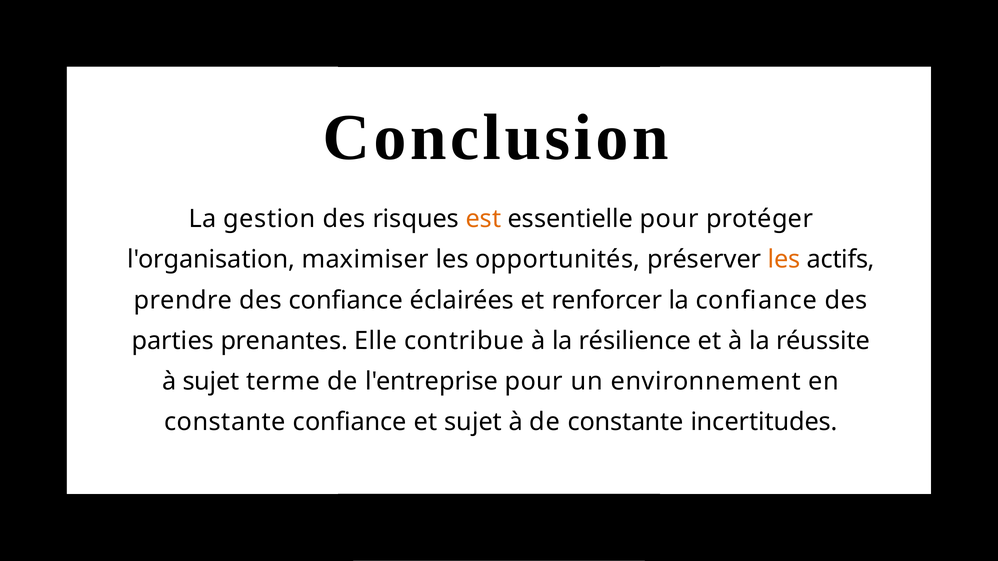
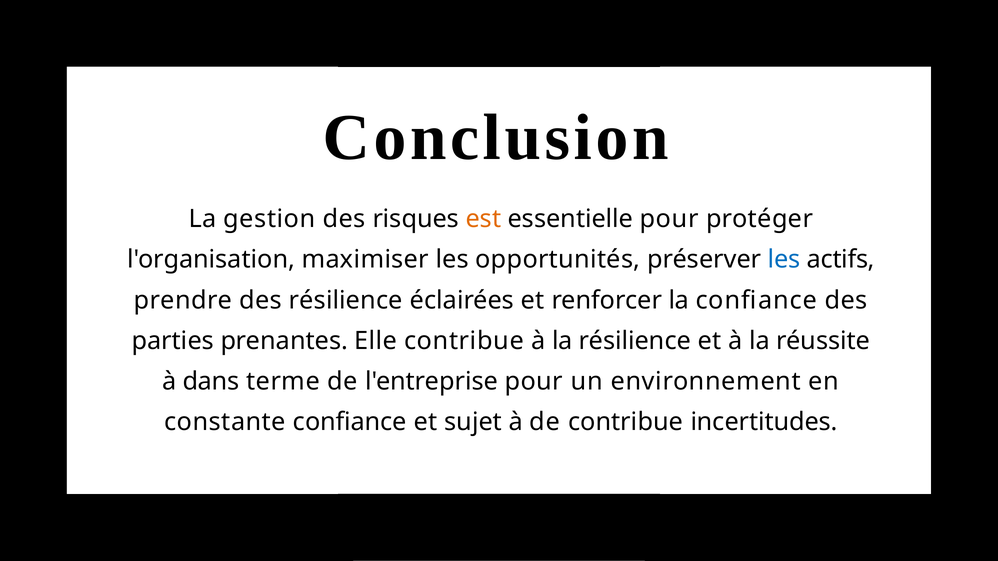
les at (784, 260) colour: orange -> blue
des confiance: confiance -> résilience
à sujet: sujet -> dans
de constante: constante -> contribue
